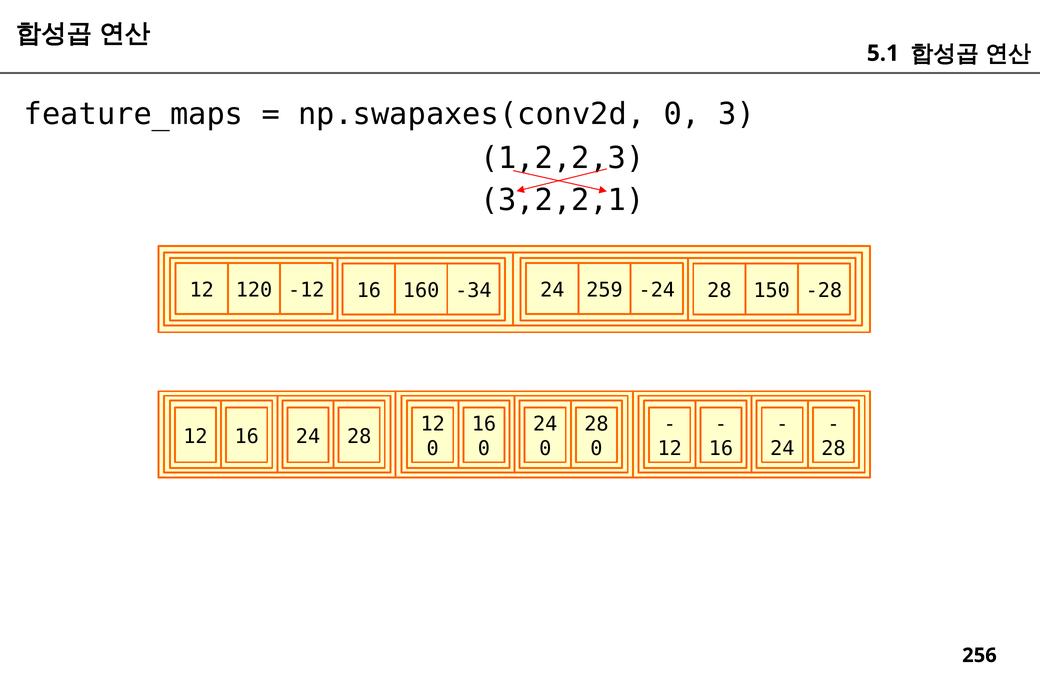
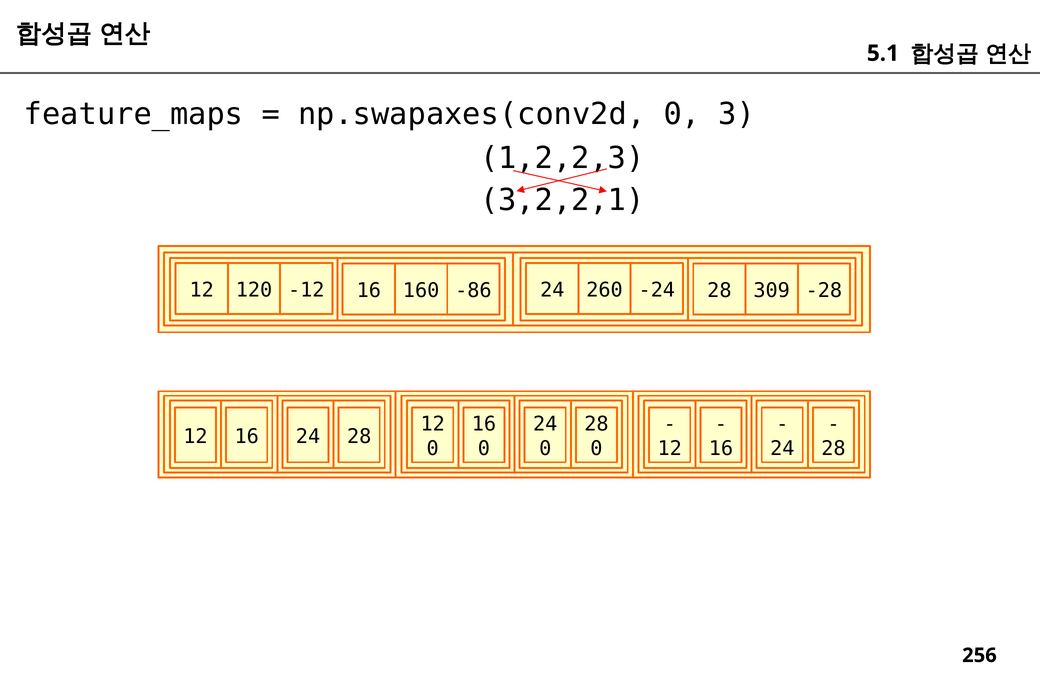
-34: -34 -> -86
259: 259 -> 260
150: 150 -> 309
